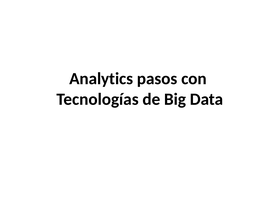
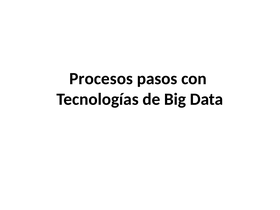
Analytics: Analytics -> Procesos
